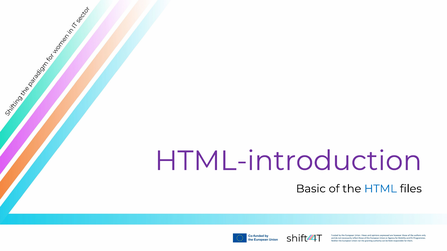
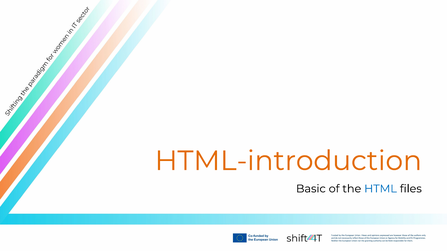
HTML-introduction colour: purple -> orange
